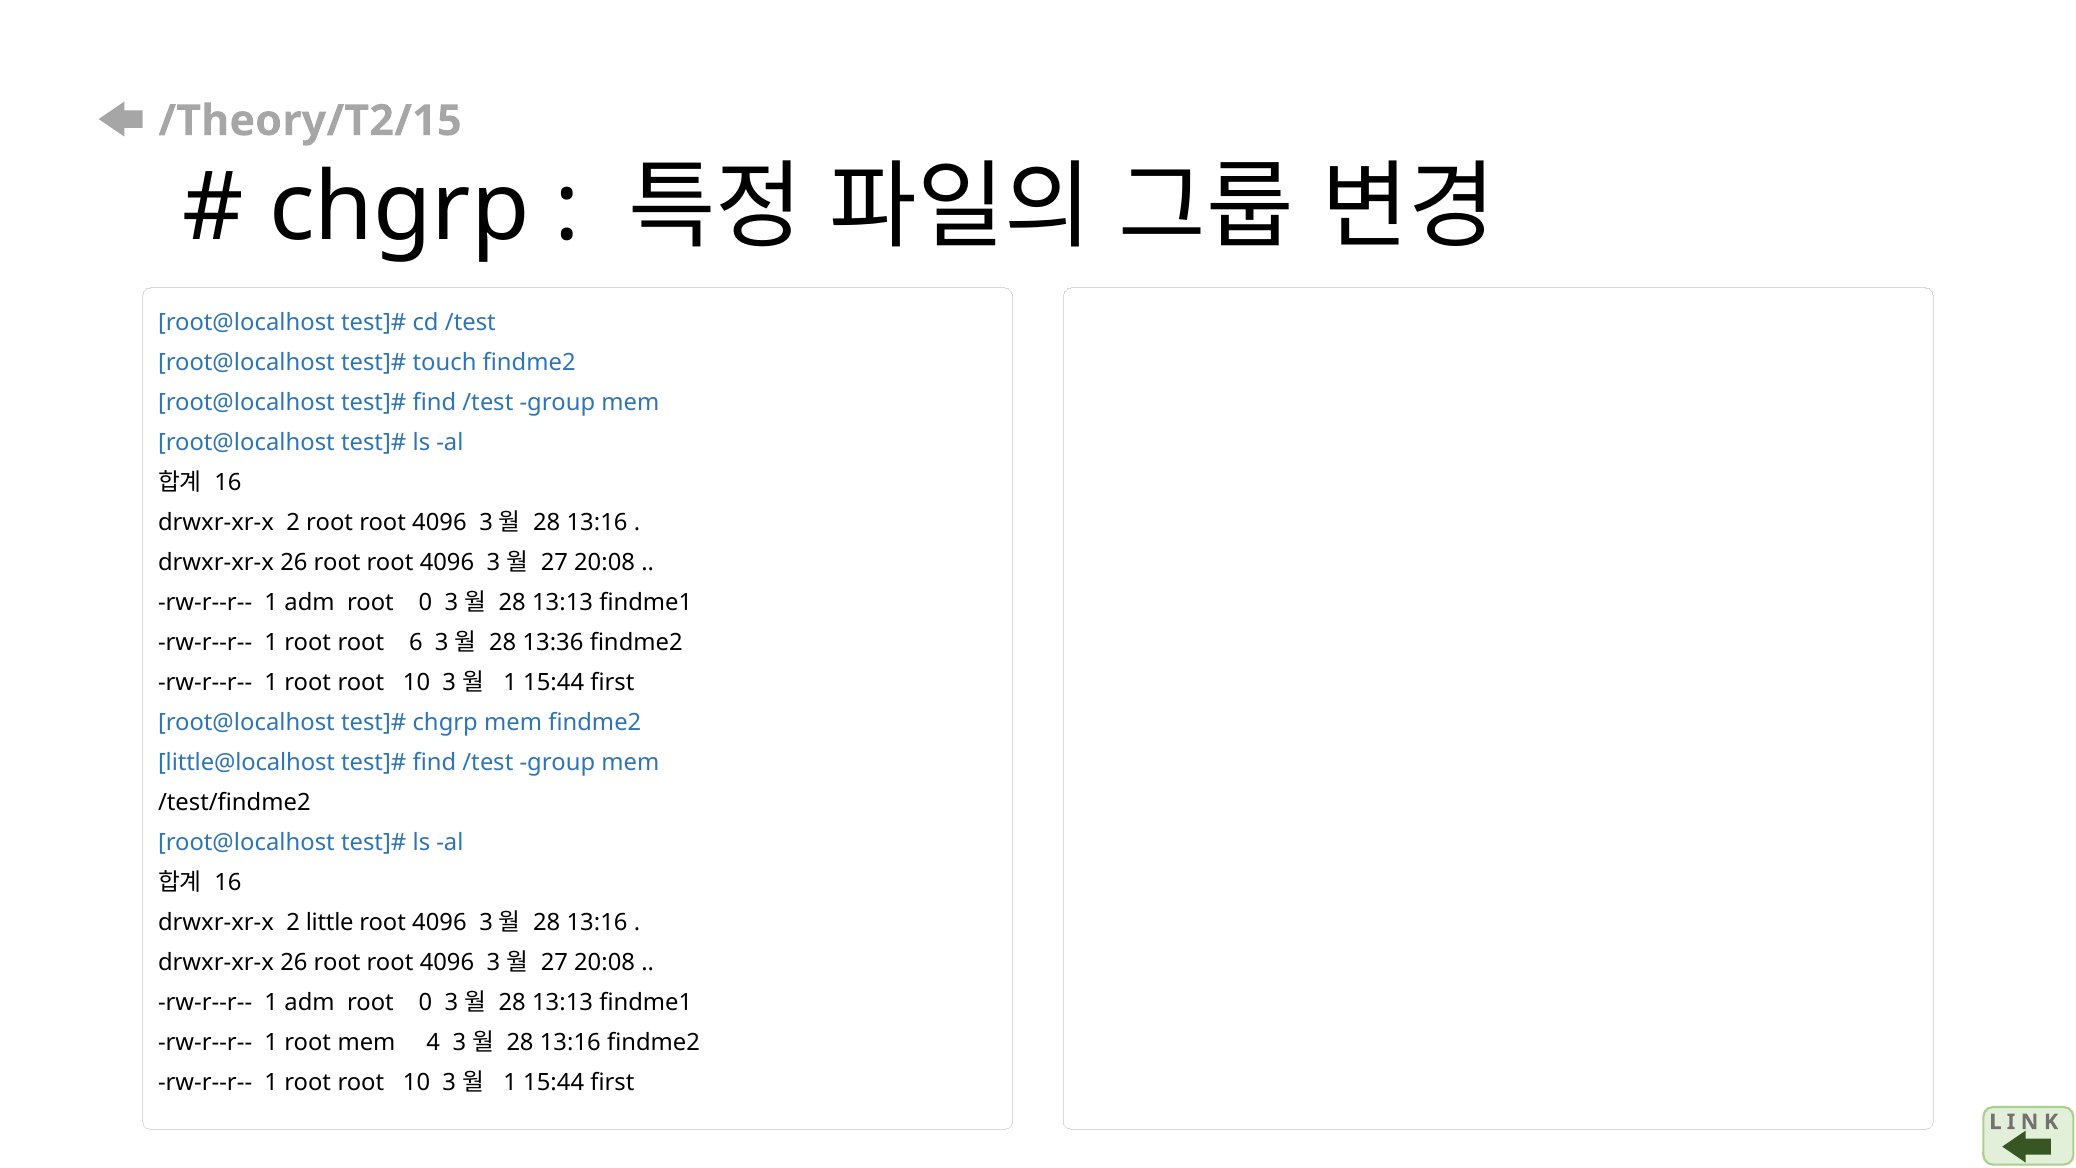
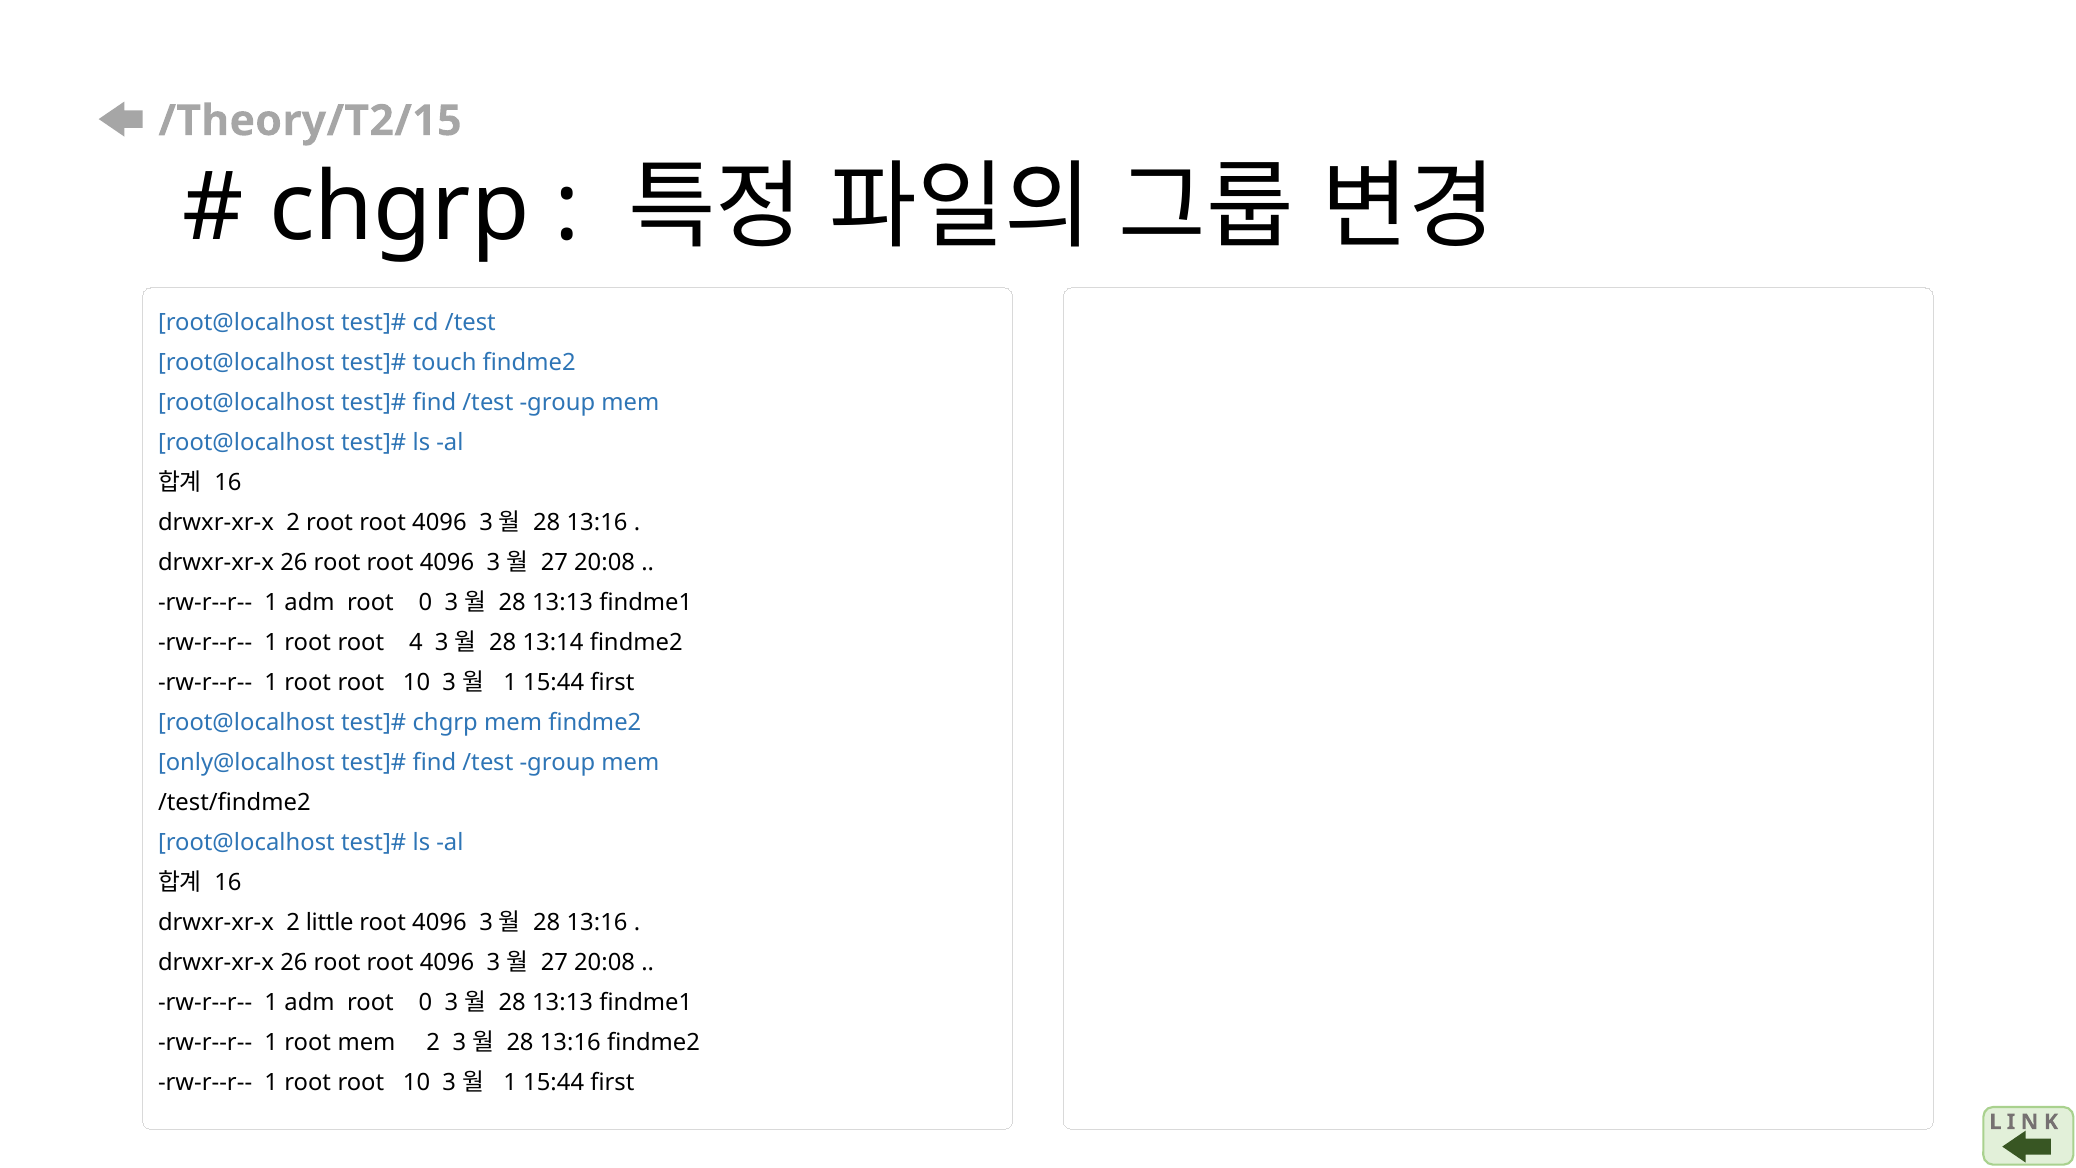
6: 6 -> 4
13:36: 13:36 -> 13:14
little@localhost: little@localhost -> only@localhost
mem 4: 4 -> 2
